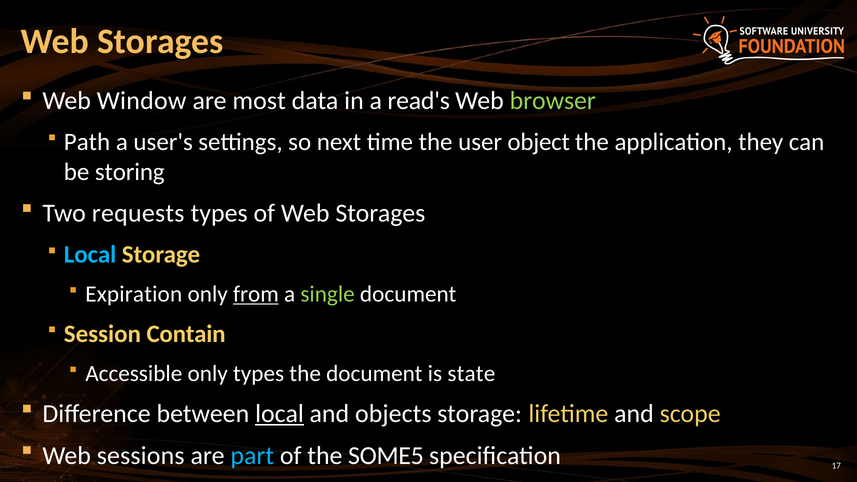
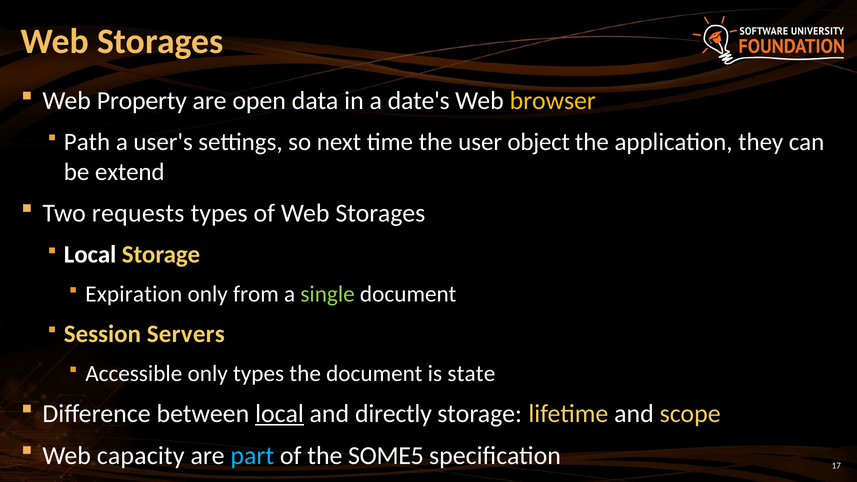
Window: Window -> Property
most: most -> open
read's: read's -> date's
browser colour: light green -> yellow
storing: storing -> extend
Local at (90, 255) colour: light blue -> white
from underline: present -> none
Contain: Contain -> Servers
objects: objects -> directly
sessions: sessions -> capacity
